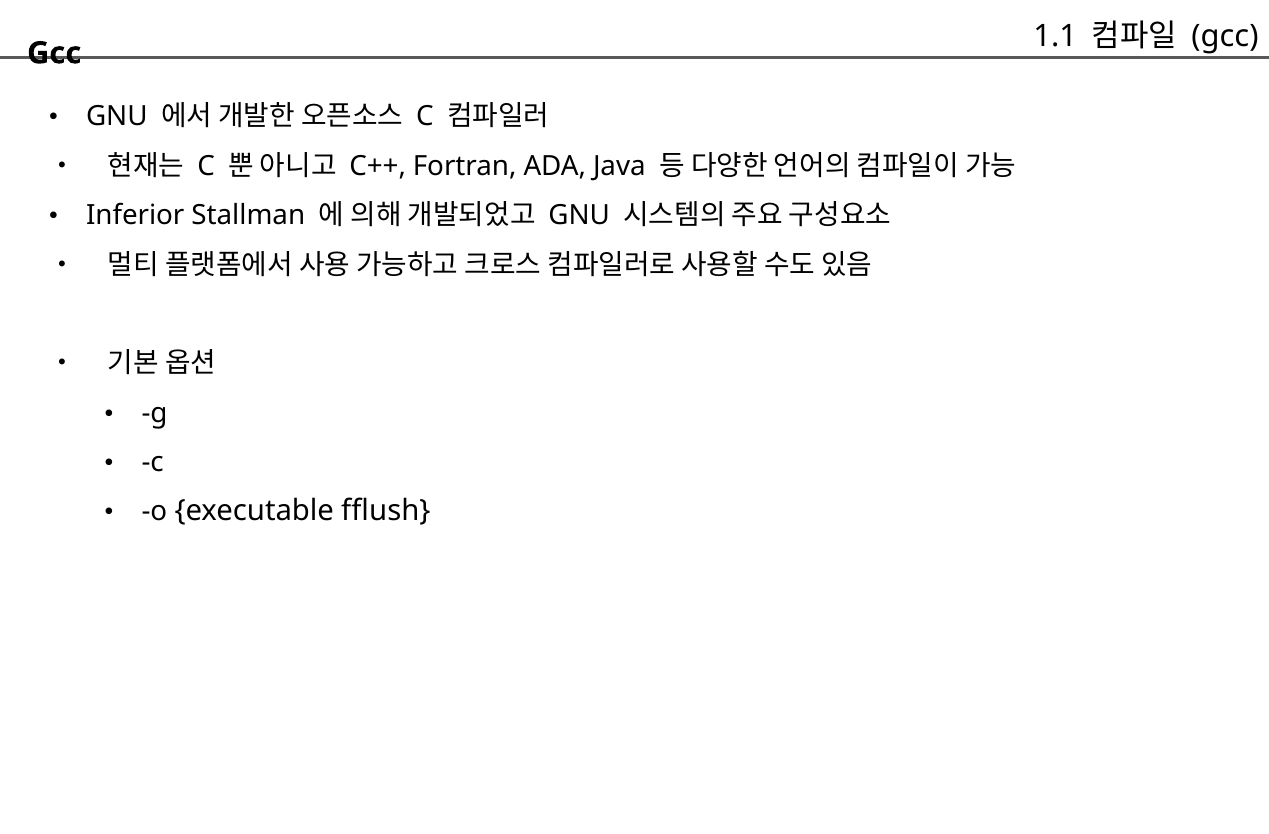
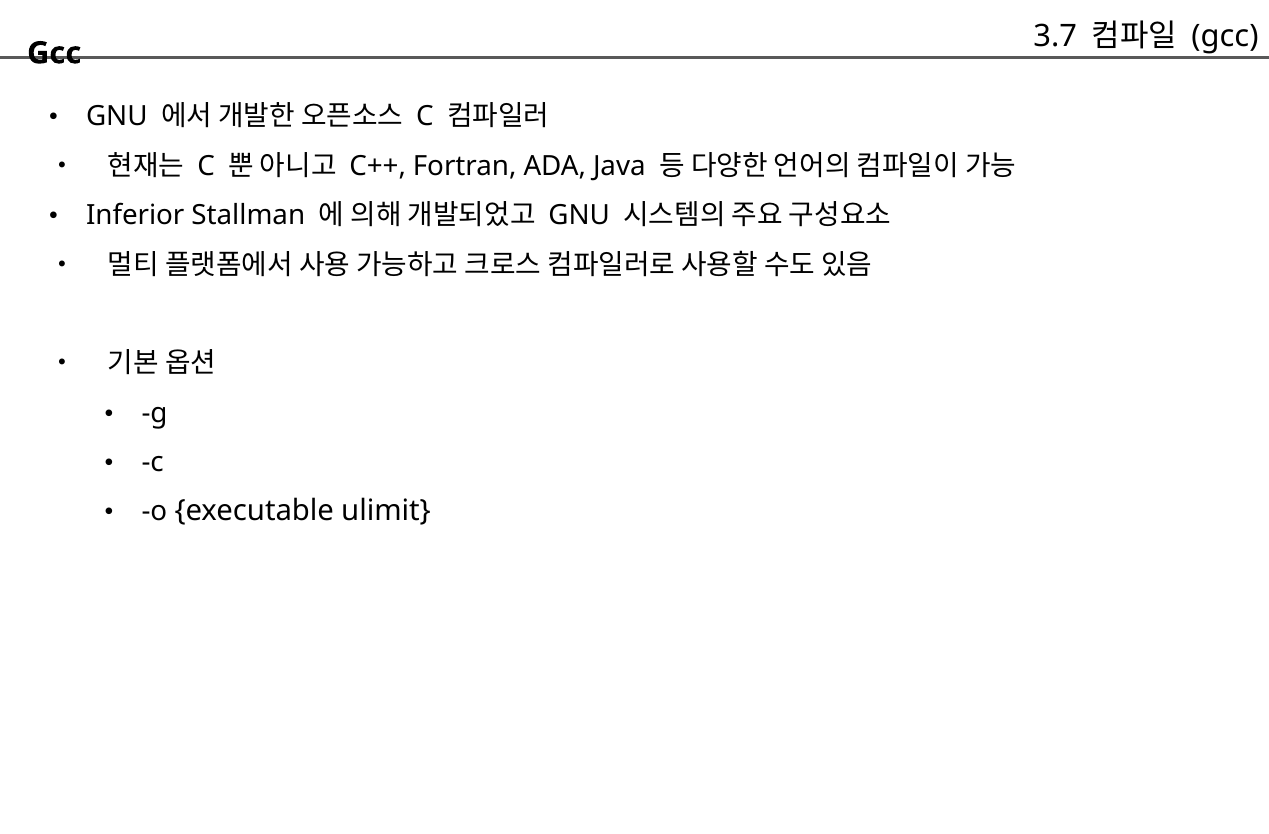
1.1: 1.1 -> 3.7
fflush: fflush -> ulimit
